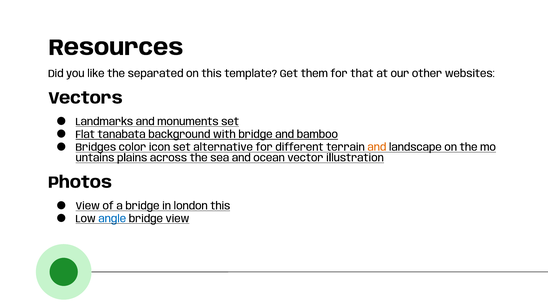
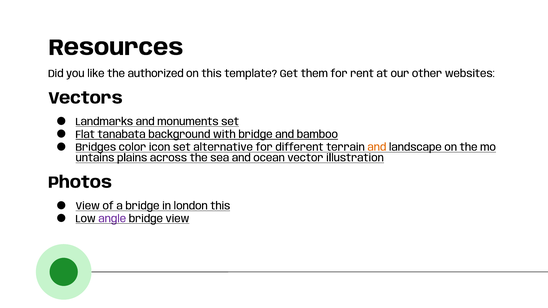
separated: separated -> authorized
that: that -> rent
angle colour: blue -> purple
